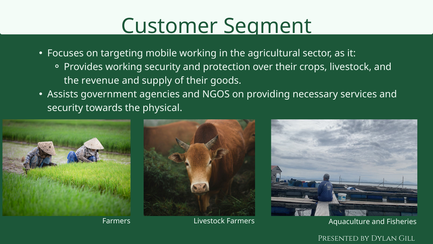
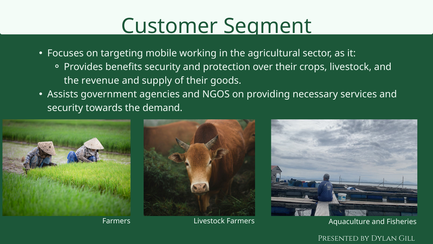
Provides working: working -> benefits
physical: physical -> demand
